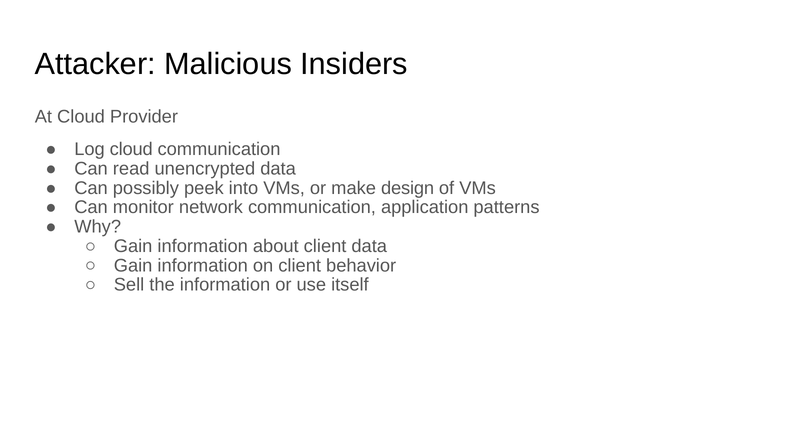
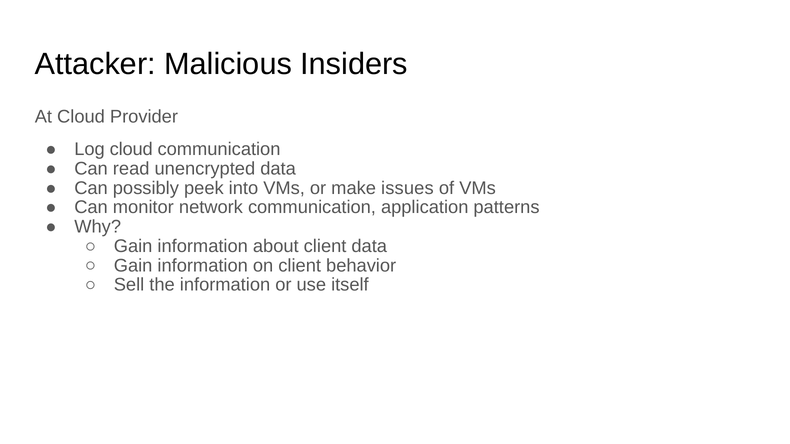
design: design -> issues
